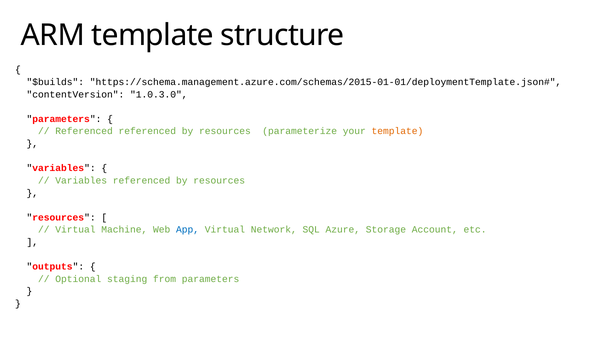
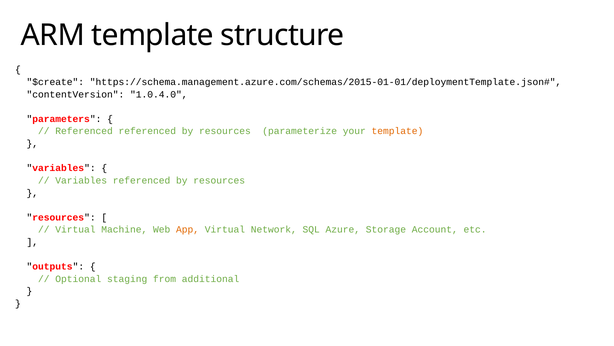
$builds: $builds -> $create
1.0.3.0: 1.0.3.0 -> 1.0.4.0
App colour: blue -> orange
from parameters: parameters -> additional
